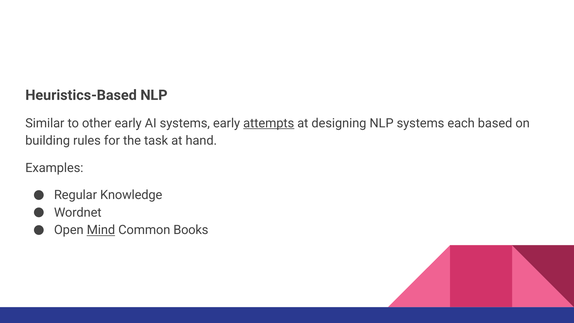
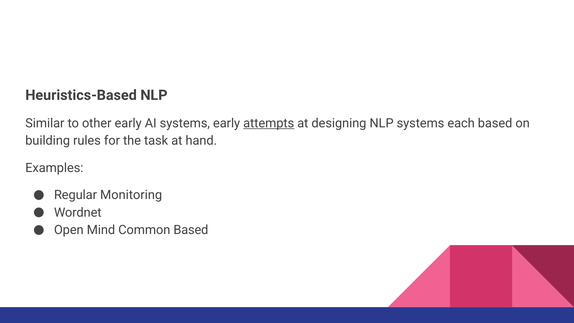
Knowledge: Knowledge -> Monitoring
Mind underline: present -> none
Common Books: Books -> Based
